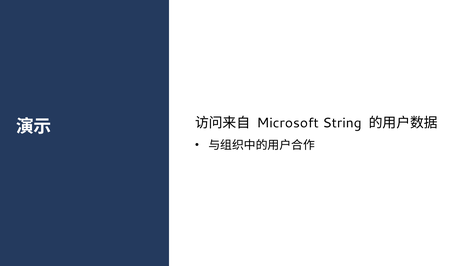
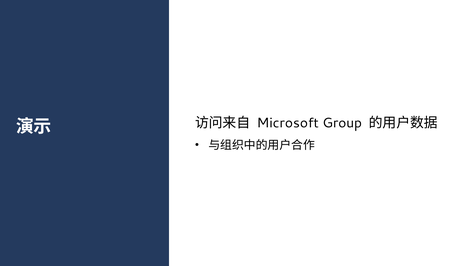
String: String -> Group
